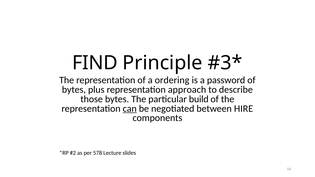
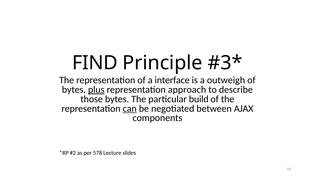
ordering: ordering -> interface
password: password -> outweigh
plus underline: none -> present
HIRE: HIRE -> AJAX
